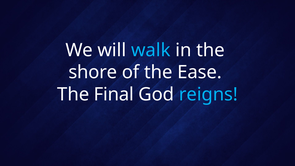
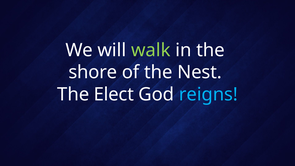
walk colour: light blue -> light green
Ease: Ease -> Nest
Final: Final -> Elect
